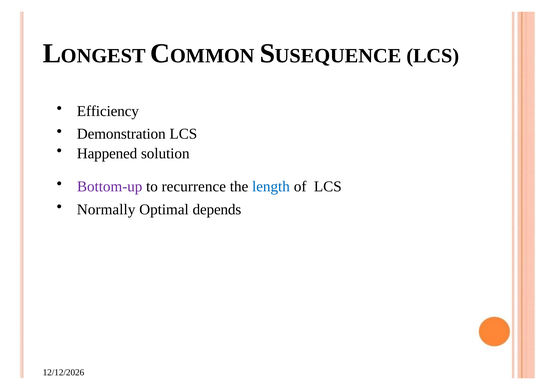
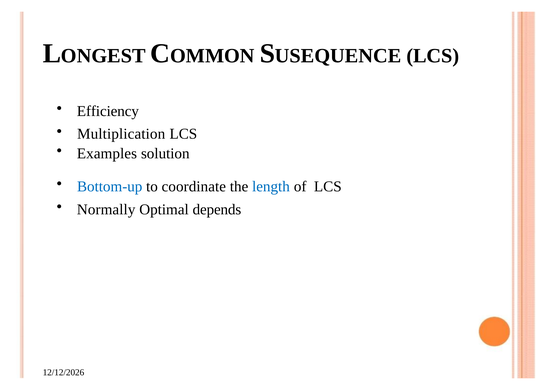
Demonstration: Demonstration -> Multiplication
Happened: Happened -> Examples
Bottom-up colour: purple -> blue
recurrence: recurrence -> coordinate
